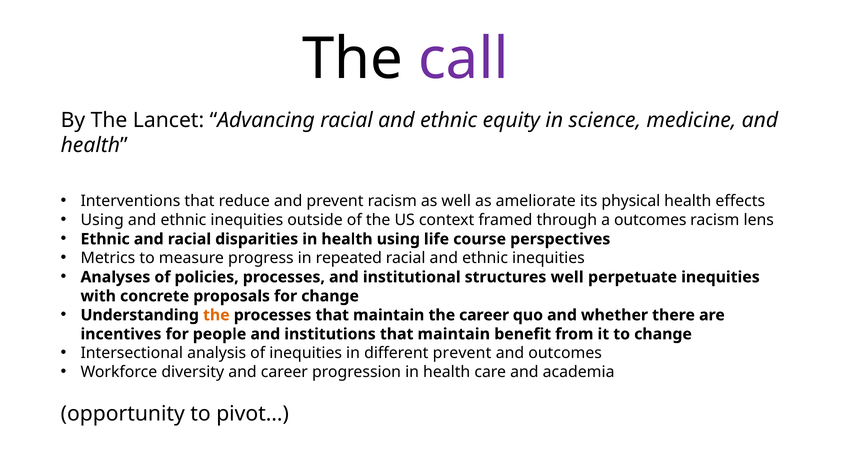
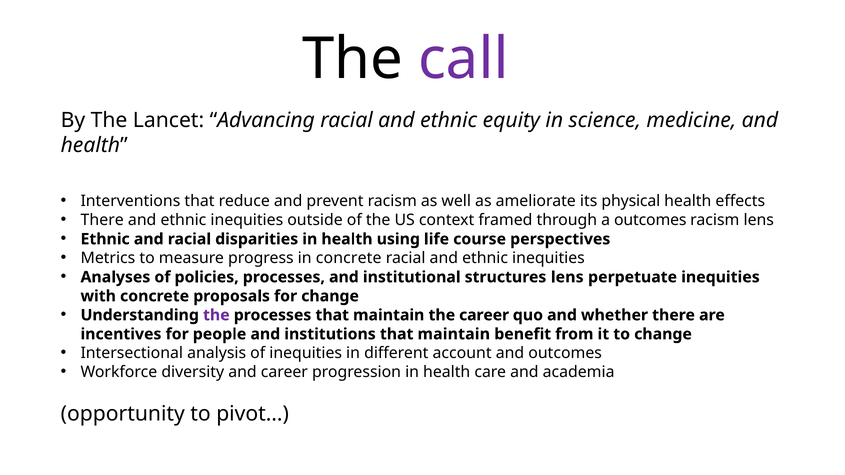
Using at (102, 220): Using -> There
in repeated: repeated -> concrete
structures well: well -> lens
the at (216, 315) colour: orange -> purple
different prevent: prevent -> account
